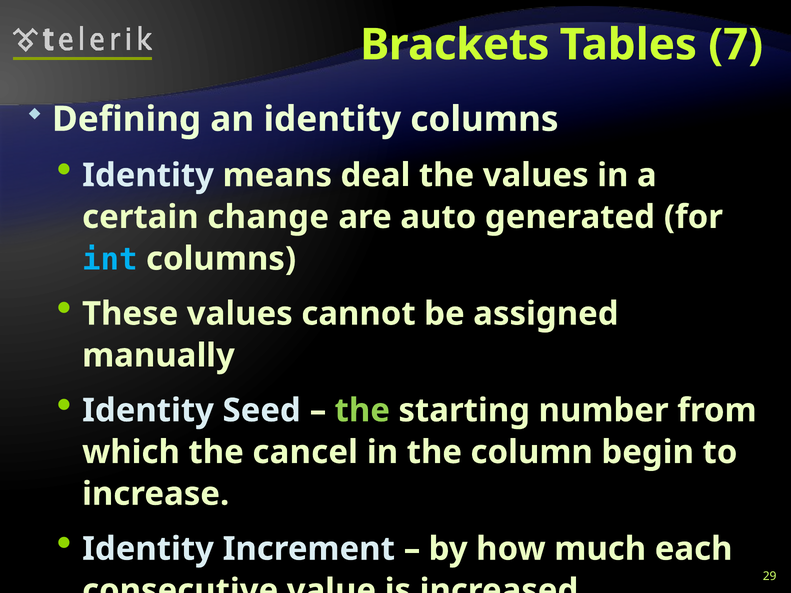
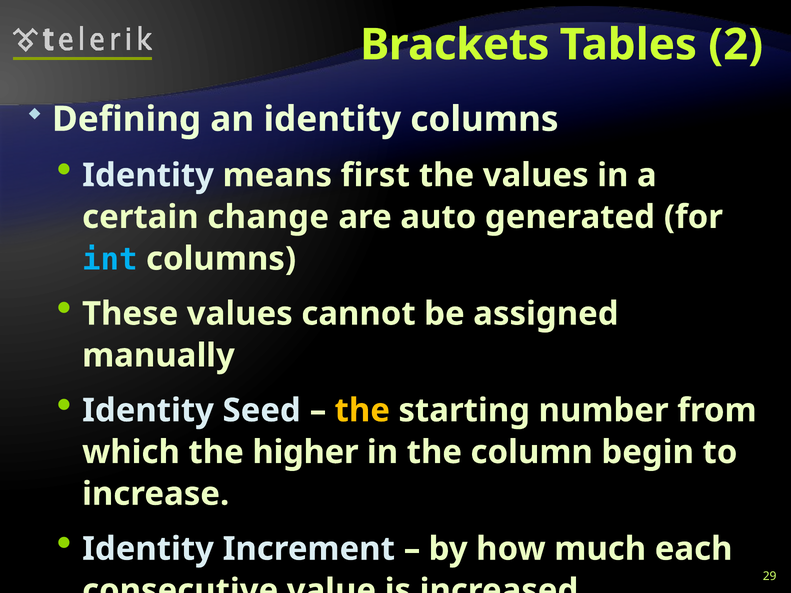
7: 7 -> 2
deal: deal -> first
the at (362, 411) colour: light green -> yellow
cancel: cancel -> higher
